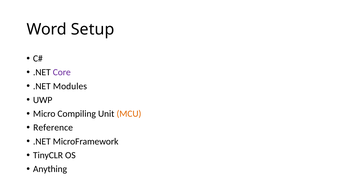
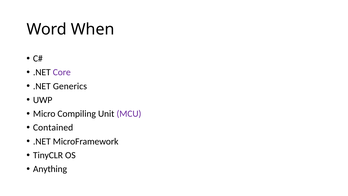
Setup: Setup -> When
Modules: Modules -> Generics
MCU colour: orange -> purple
Reference: Reference -> Contained
